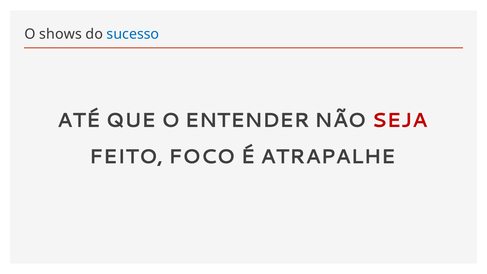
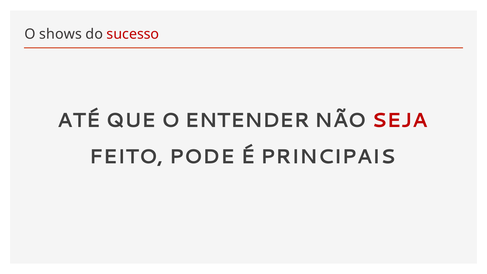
sucesso colour: blue -> red
FOCO: FOCO -> PODE
ATRAPALHE: ATRAPALHE -> PRINCIPAIS
